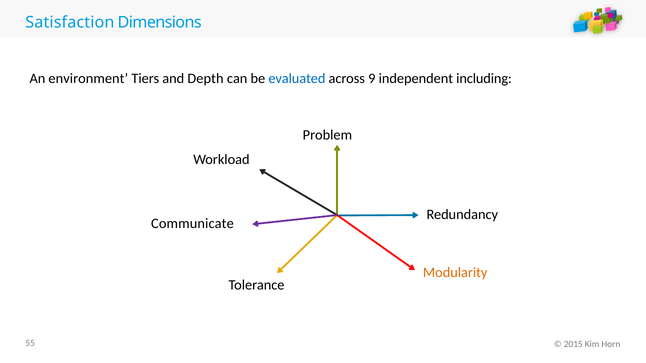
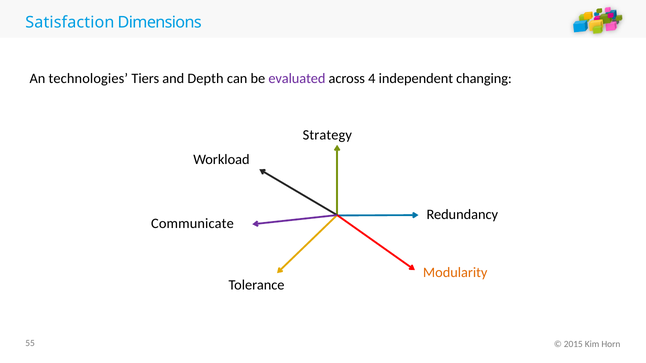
environment: environment -> technologies
evaluated colour: blue -> purple
9: 9 -> 4
including: including -> changing
Problem: Problem -> Strategy
